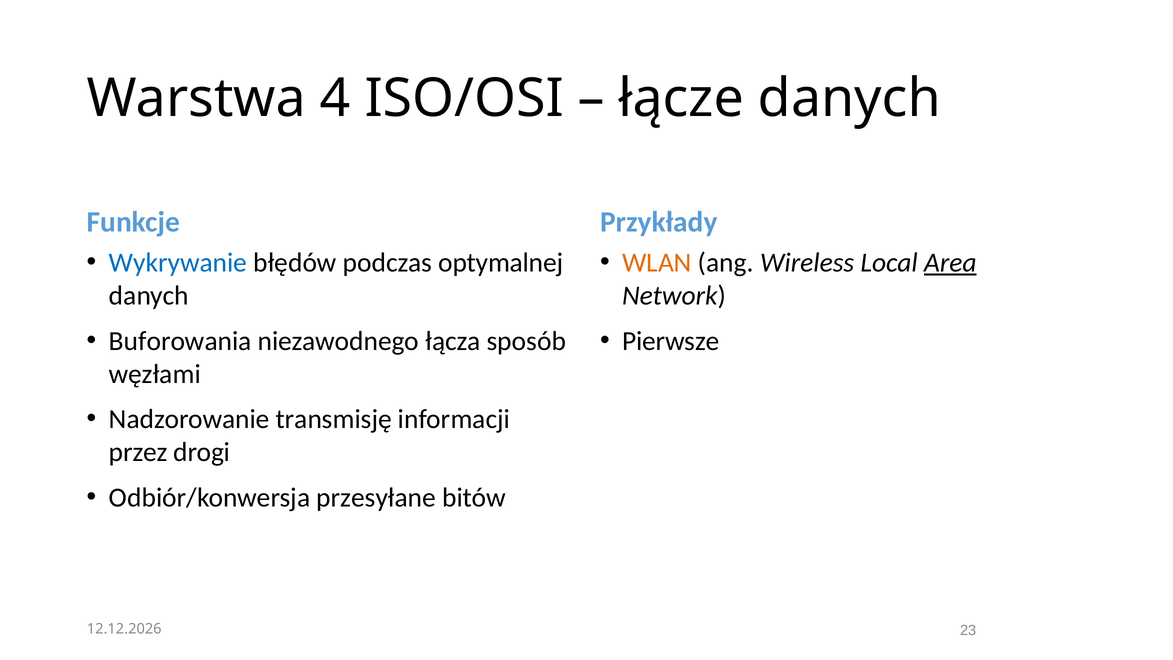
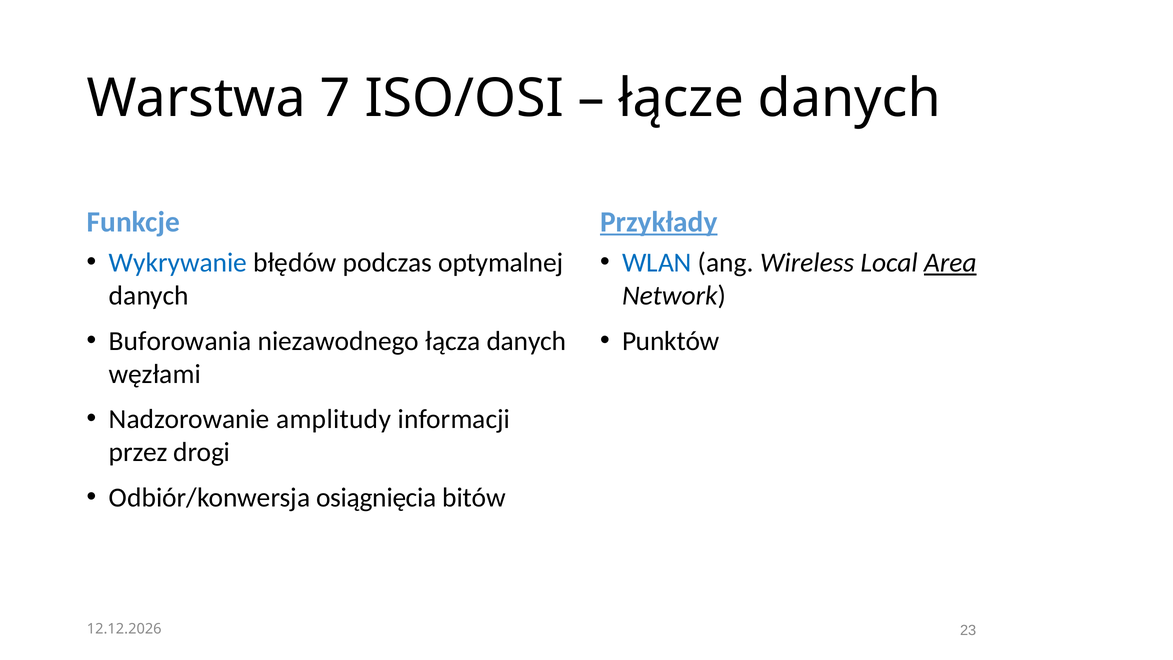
4: 4 -> 7
Przykłady underline: none -> present
WLAN colour: orange -> blue
łącza sposób: sposób -> danych
Pierwsze: Pierwsze -> Punktów
transmisję: transmisję -> amplitudy
przesyłane: przesyłane -> osiągnięcia
